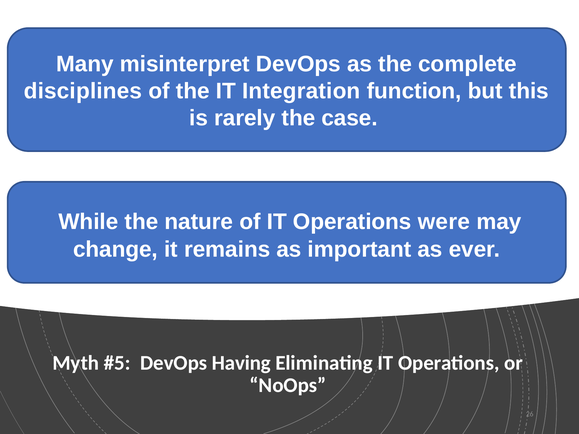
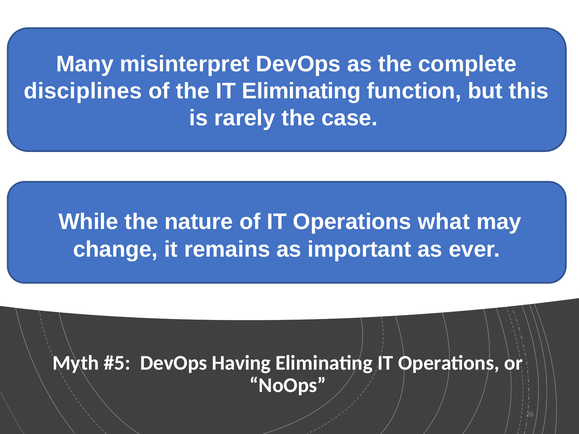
IT Integration: Integration -> Eliminating
were: were -> what
